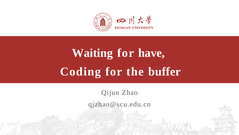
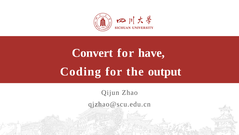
Waiting: Waiting -> Convert
buffer: buffer -> output
